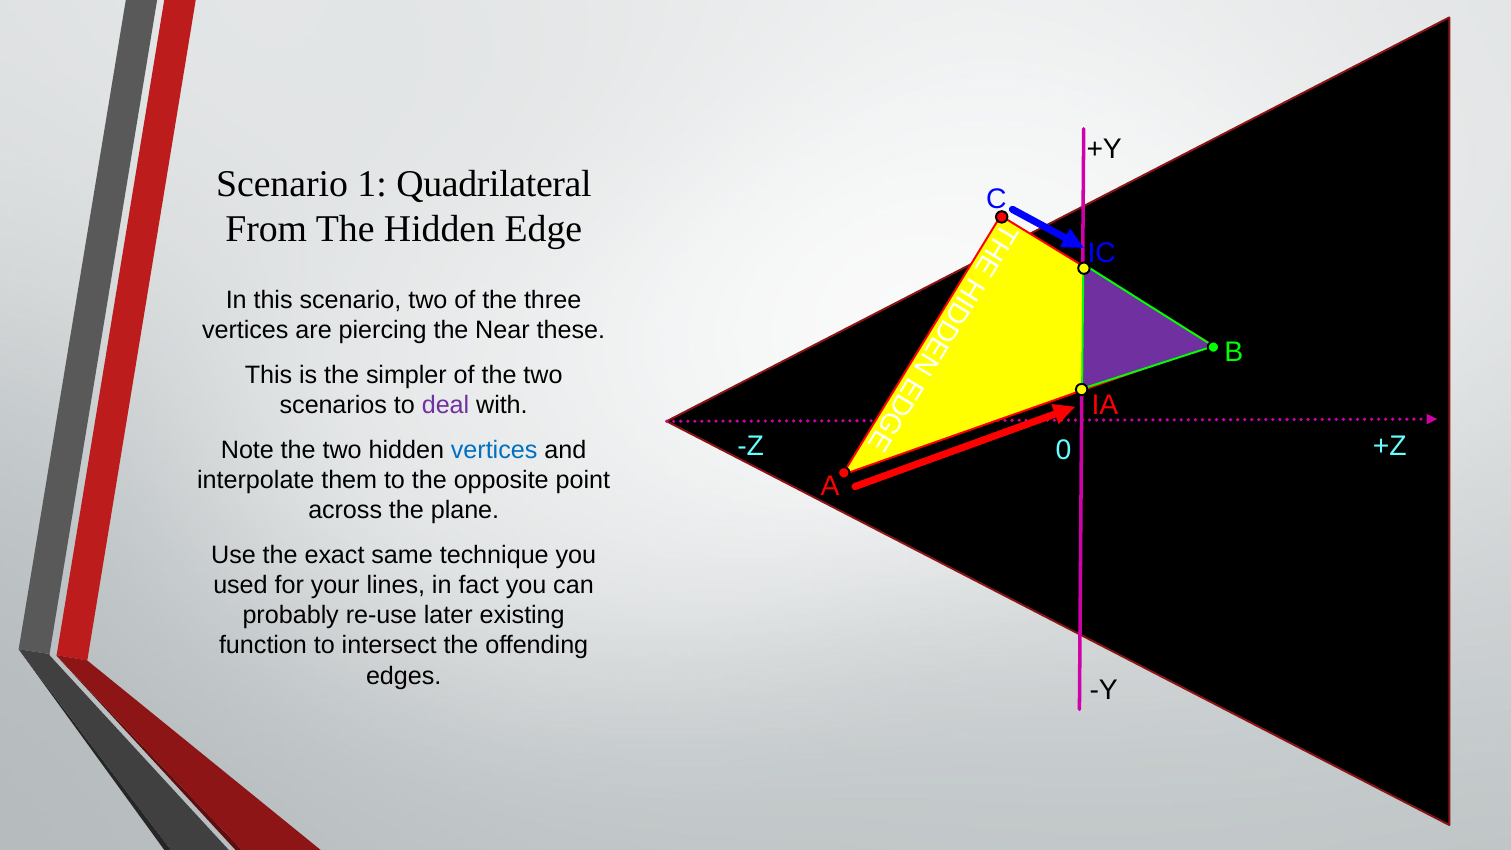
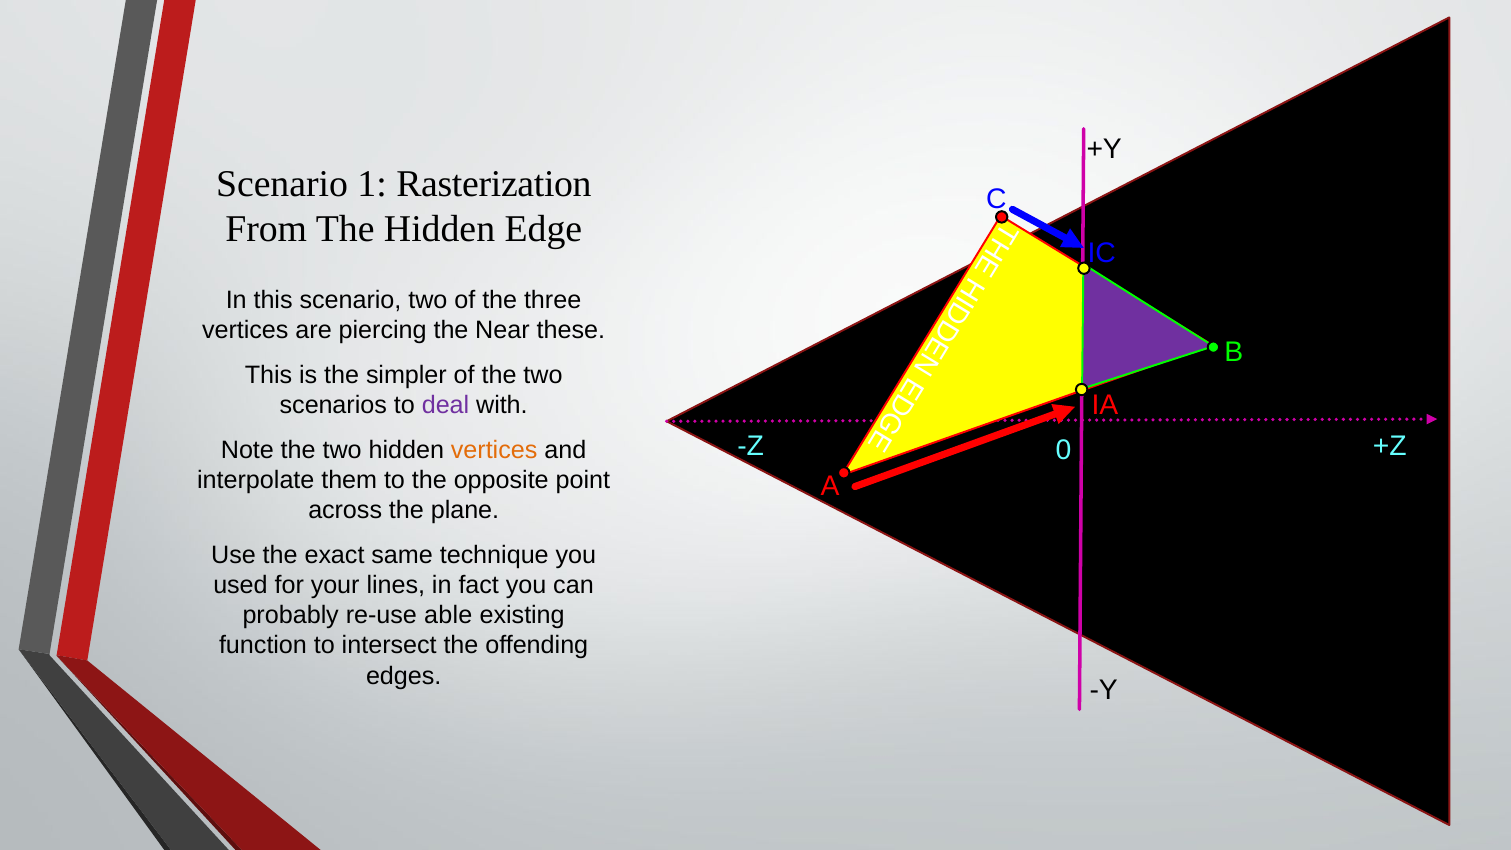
Quadrilateral: Quadrilateral -> Rasterization
vertices at (494, 450) colour: blue -> orange
later: later -> able
